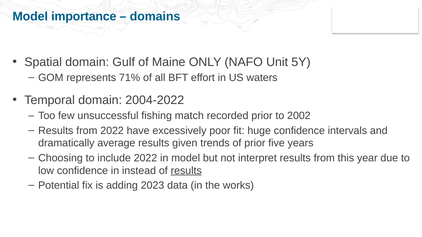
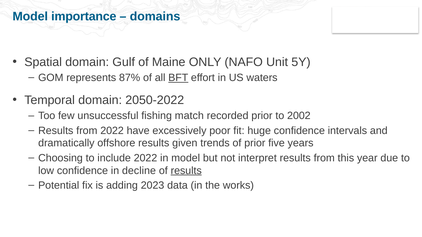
71%: 71% -> 87%
BFT underline: none -> present
2004-2022: 2004-2022 -> 2050-2022
average: average -> offshore
instead: instead -> decline
